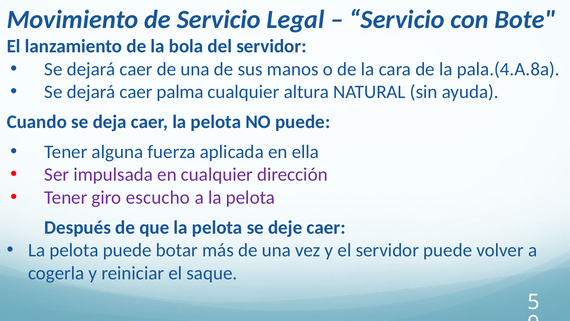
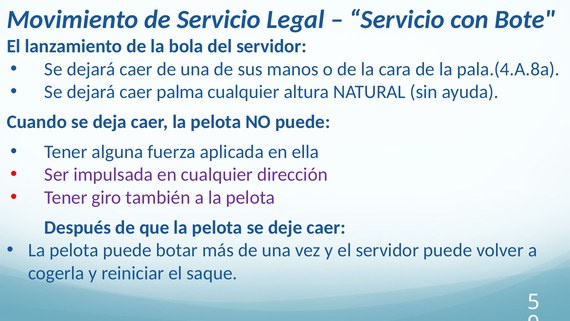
escucho: escucho -> también
